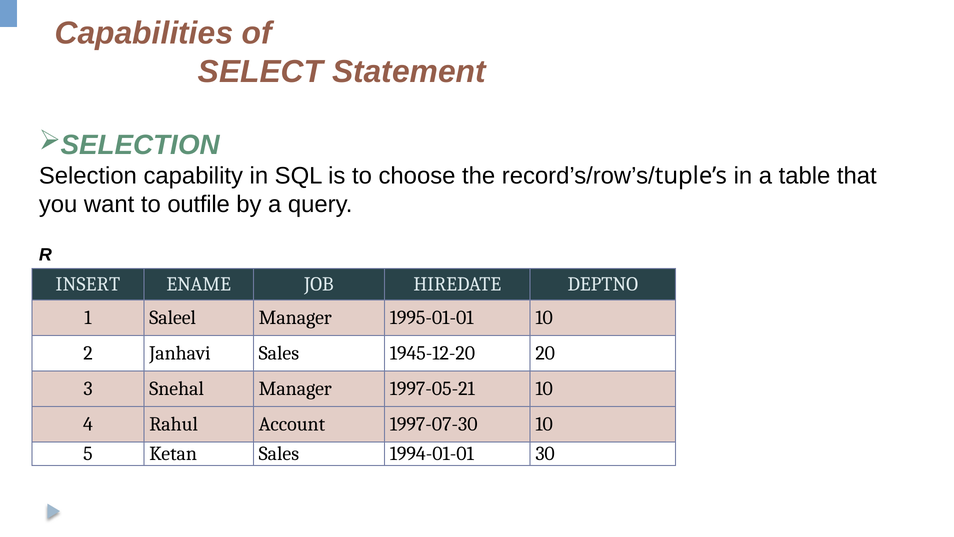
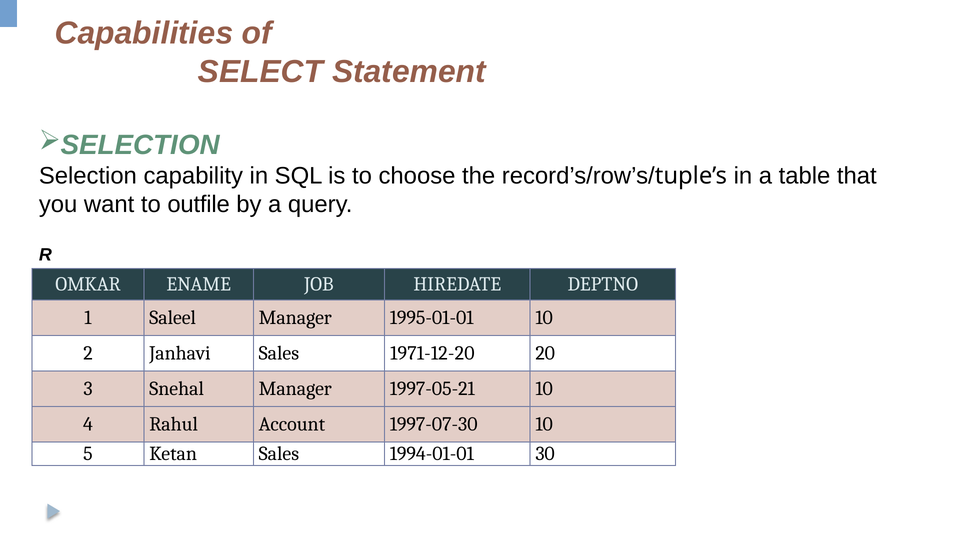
INSERT: INSERT -> OMKAR
1945-12-20: 1945-12-20 -> 1971-12-20
